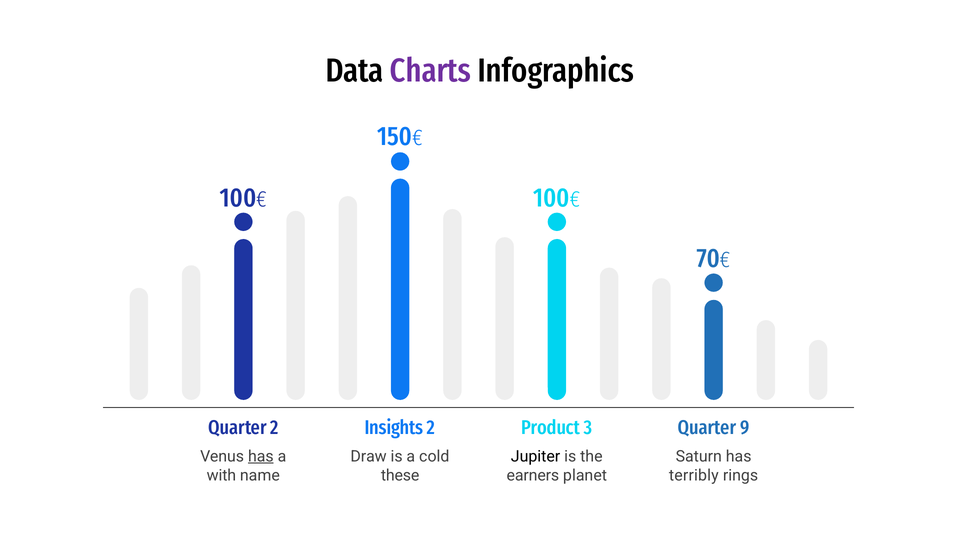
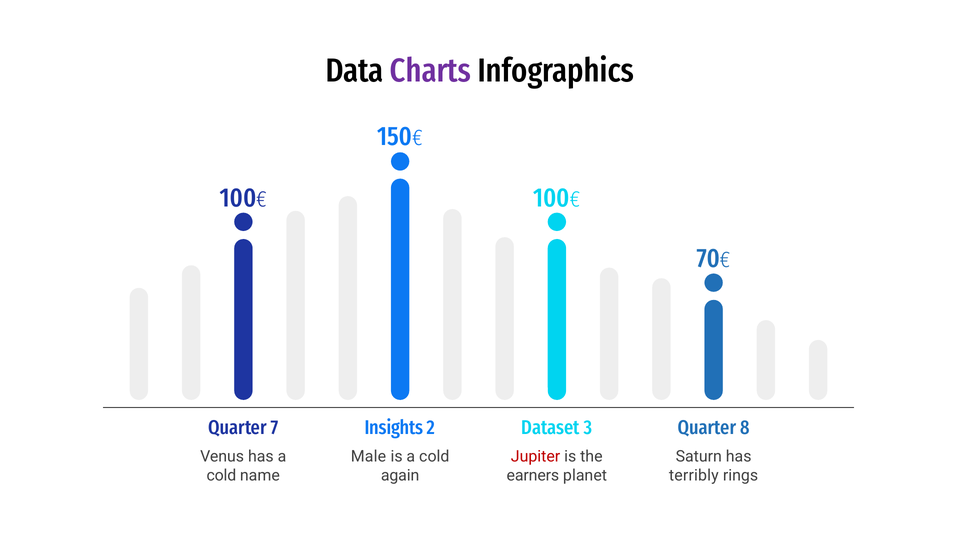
Quarter 2: 2 -> 7
Product: Product -> Dataset
9: 9 -> 8
has at (261, 457) underline: present -> none
Draw: Draw -> Male
Jupiter colour: black -> red
with at (221, 476): with -> cold
these: these -> again
